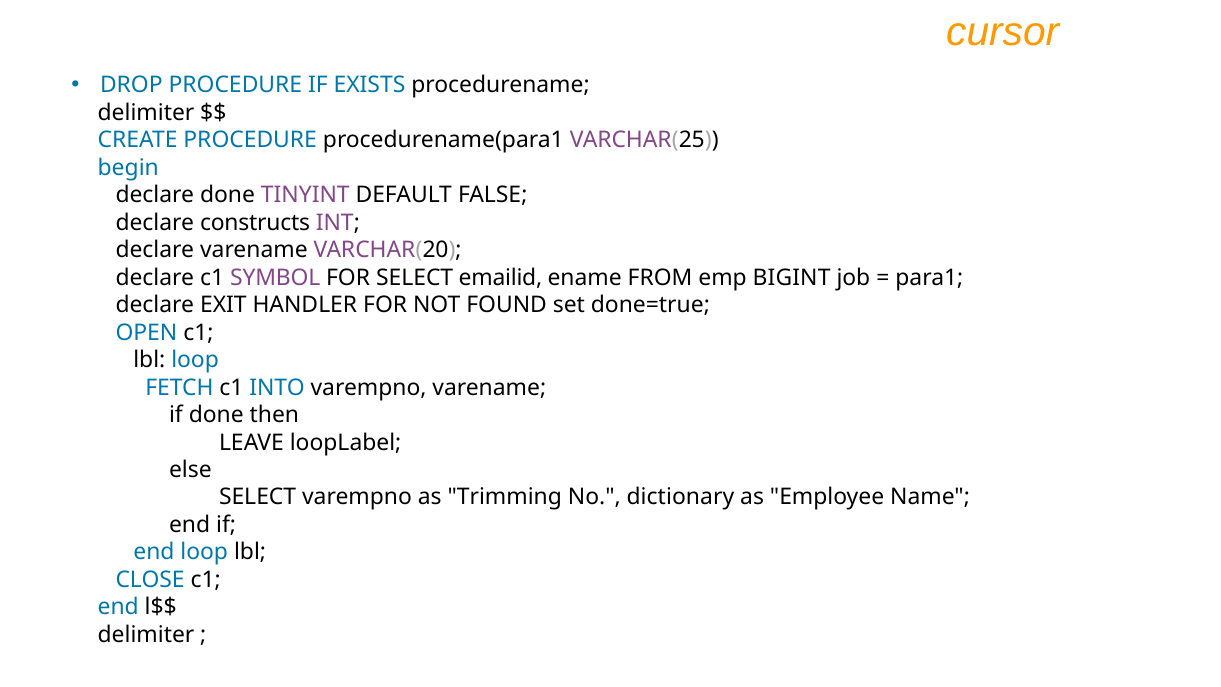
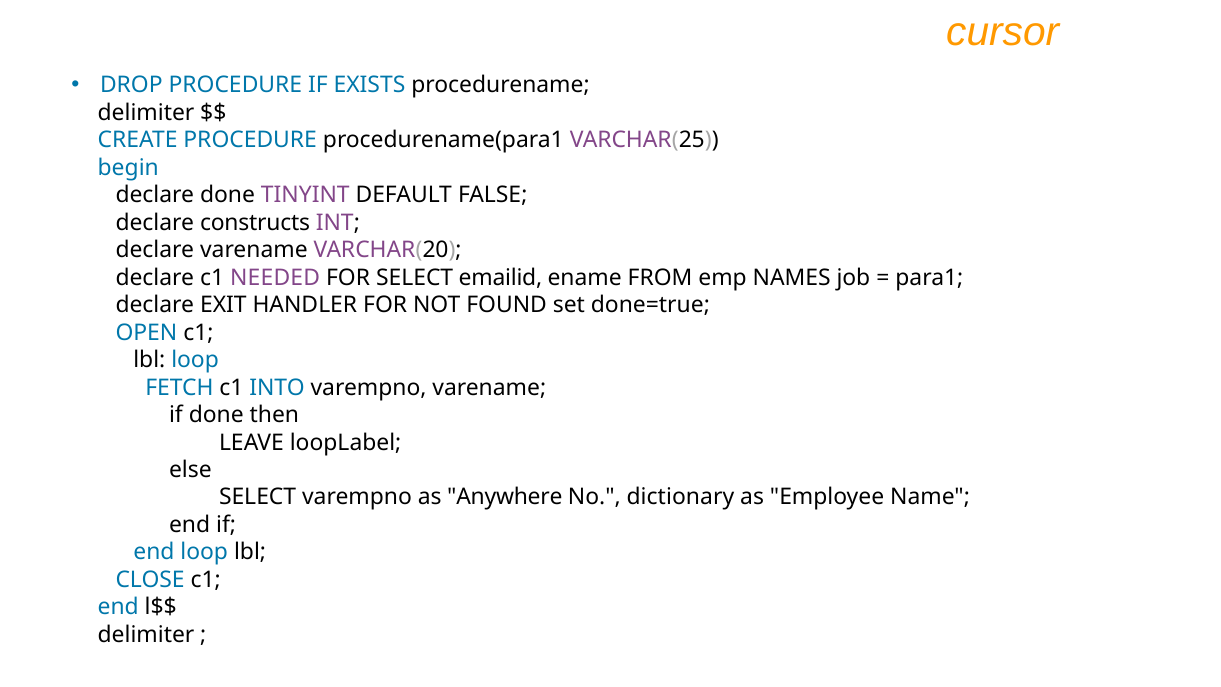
SYMBOL: SYMBOL -> NEEDED
BIGINT: BIGINT -> NAMES
Trimming: Trimming -> Anywhere
